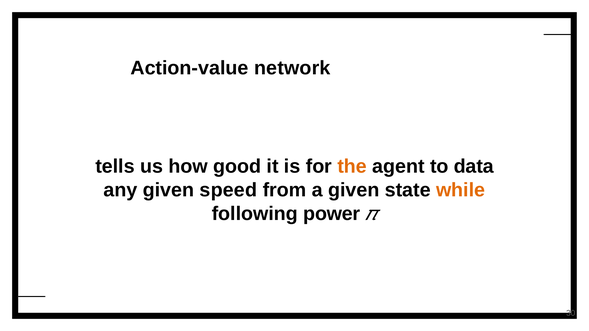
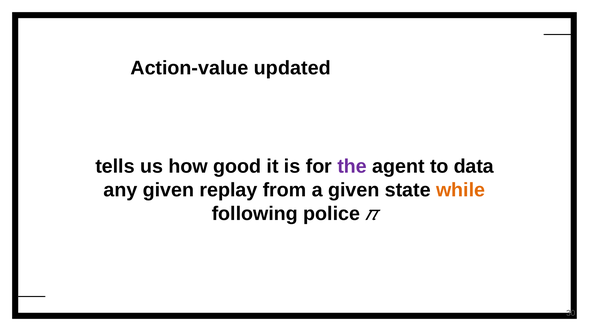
network: network -> updated
the colour: orange -> purple
speed: speed -> replay
power: power -> police
